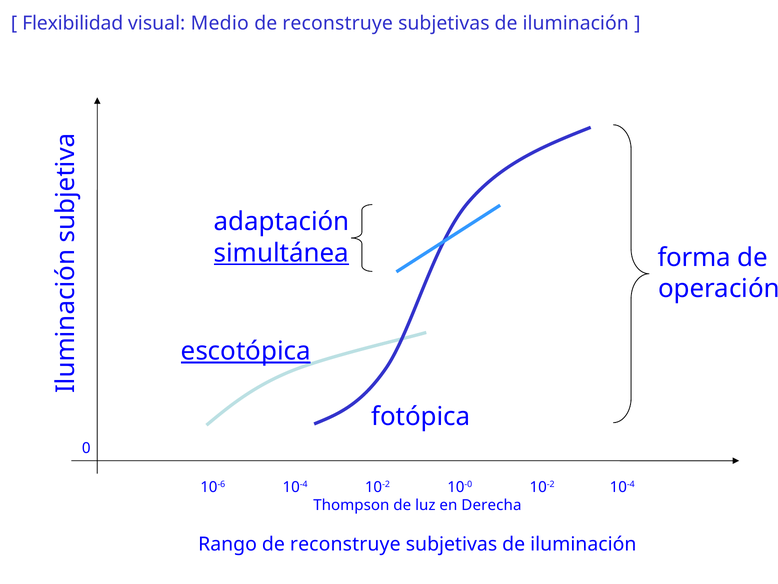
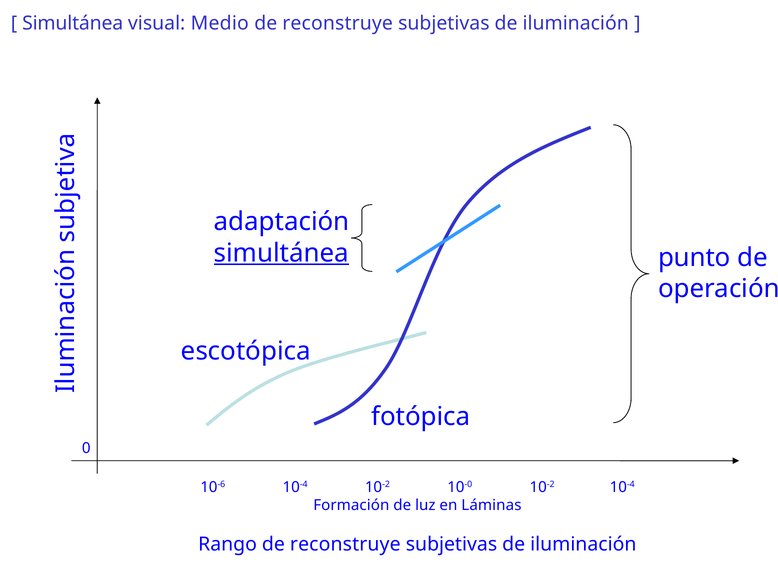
Flexibilidad at (73, 23): Flexibilidad -> Simultánea
forma: forma -> punto
escotópica underline: present -> none
Thompson: Thompson -> Formación
Derecha: Derecha -> Láminas
